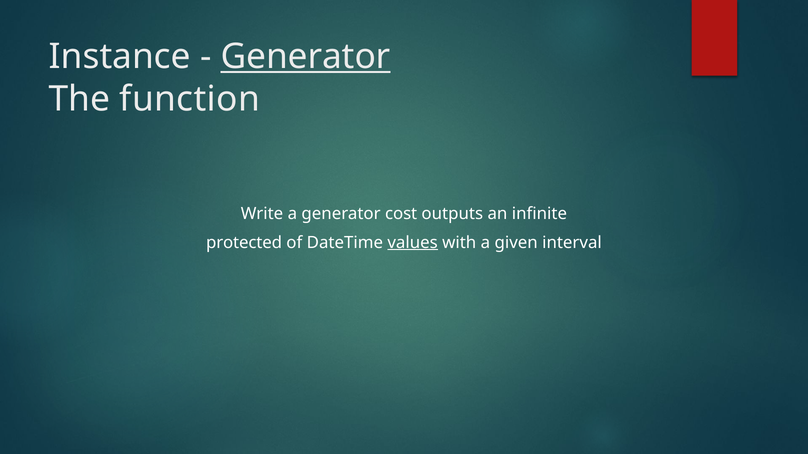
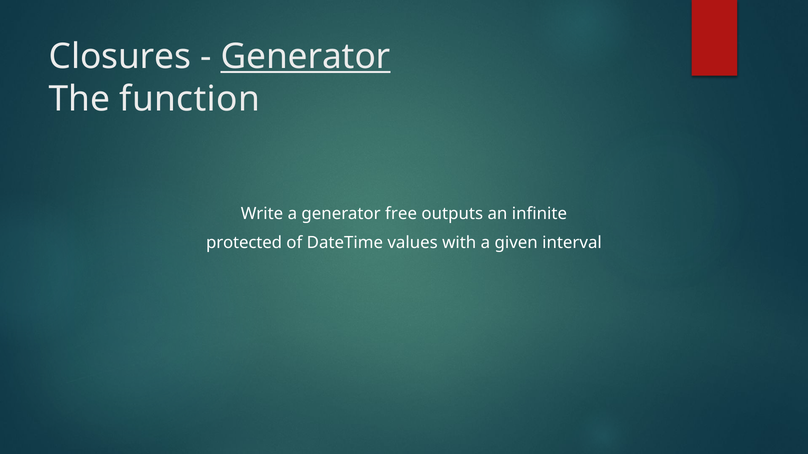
Instance: Instance -> Closures
cost: cost -> free
values underline: present -> none
